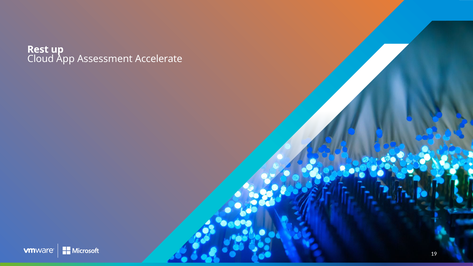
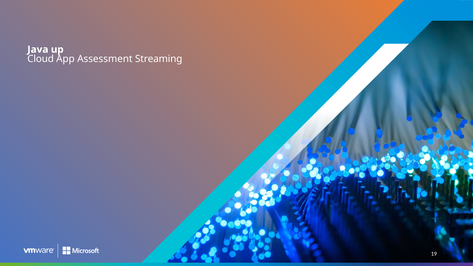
Rest: Rest -> Java
Accelerate: Accelerate -> Streaming
